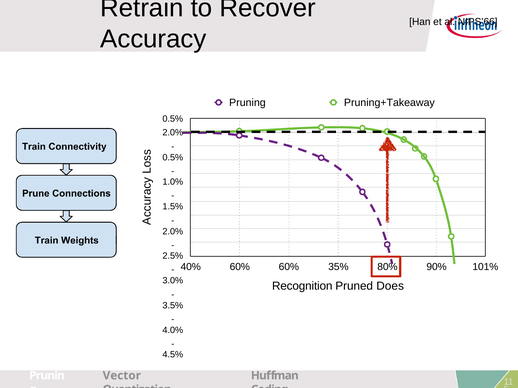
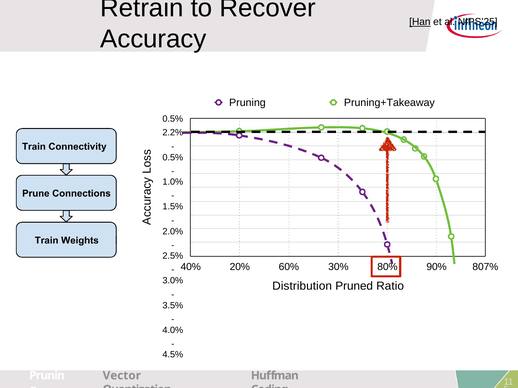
Han underline: none -> present
NIPS’66: NIPS’66 -> NIPS’25
2.0% at (173, 133): 2.0% -> 2.2%
40% 60%: 60% -> 20%
35%: 35% -> 30%
101%: 101% -> 807%
Recognition: Recognition -> Distribution
Does: Does -> Ratio
